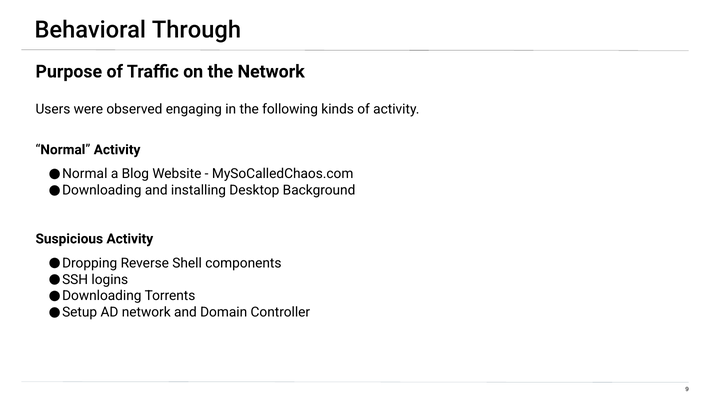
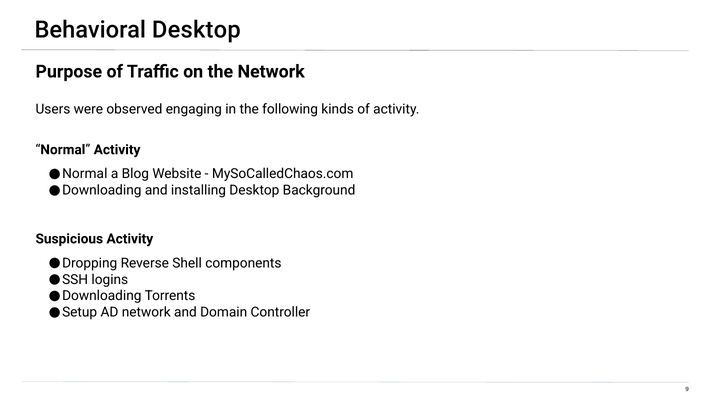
Behavioral Through: Through -> Desktop
